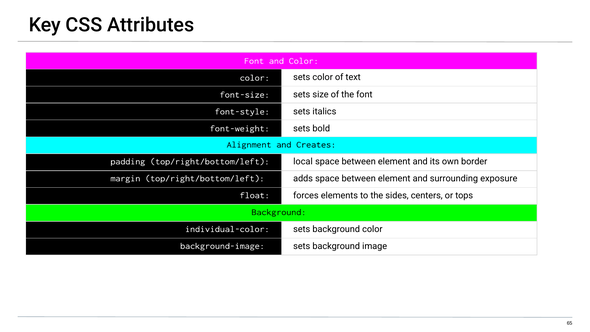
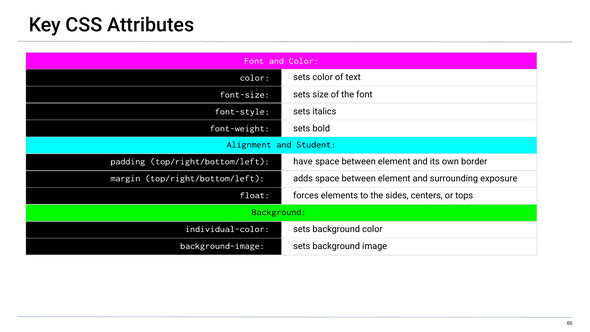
Creates: Creates -> Student
local: local -> have
